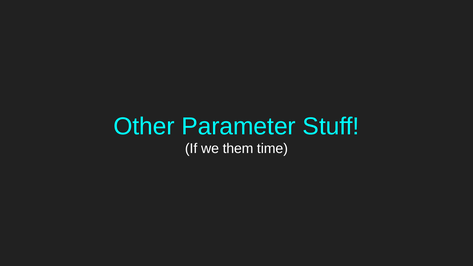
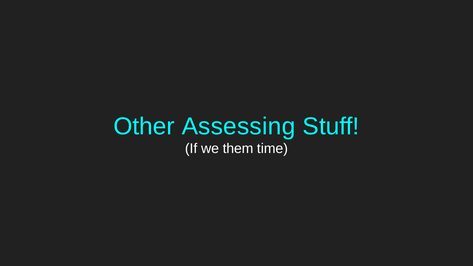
Parameter: Parameter -> Assessing
